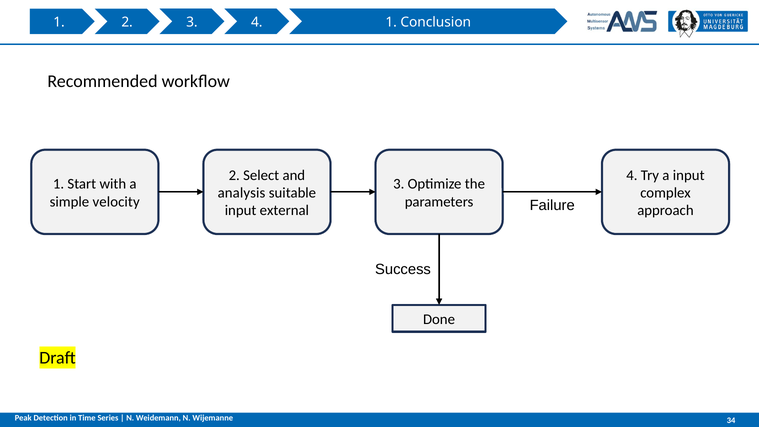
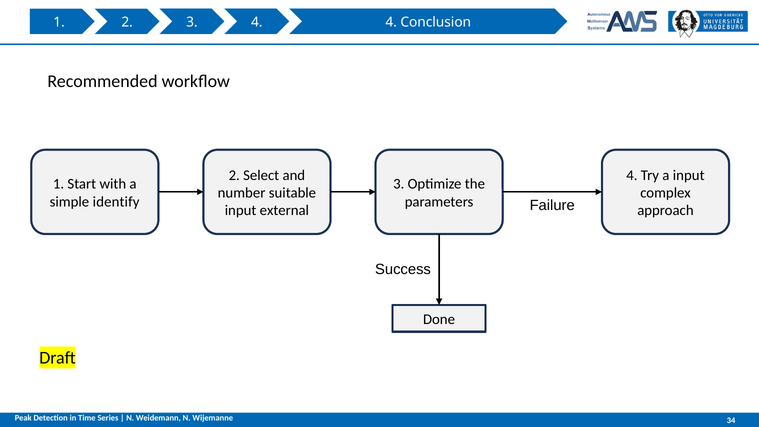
4 1: 1 -> 4
analysis: analysis -> number
velocity: velocity -> identify
